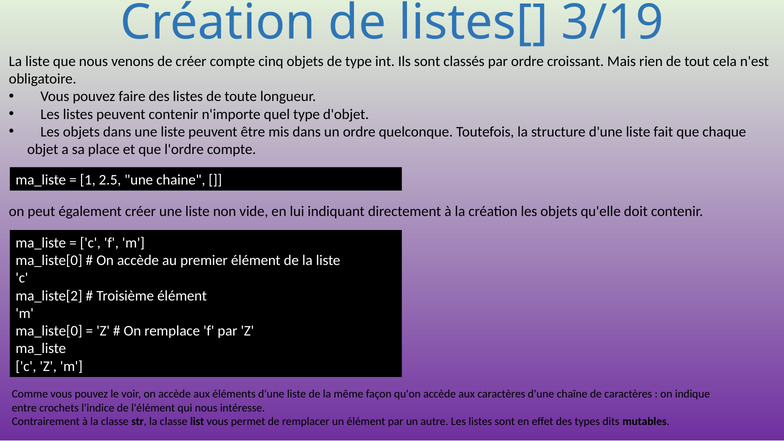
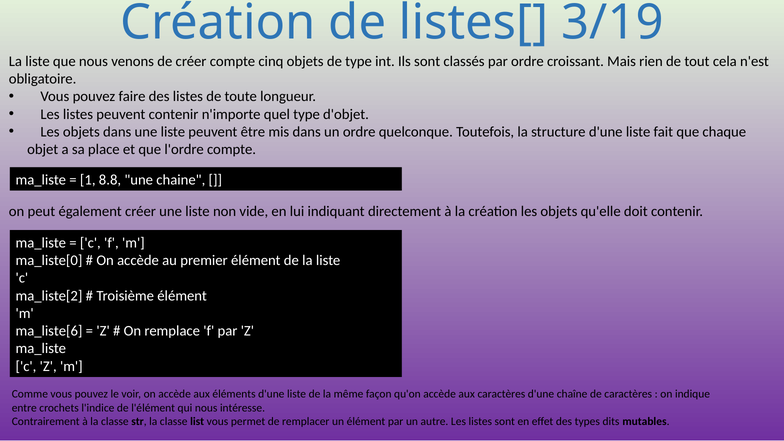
2.5: 2.5 -> 8.8
ma_liste[0 at (49, 331): ma_liste[0 -> ma_liste[6
